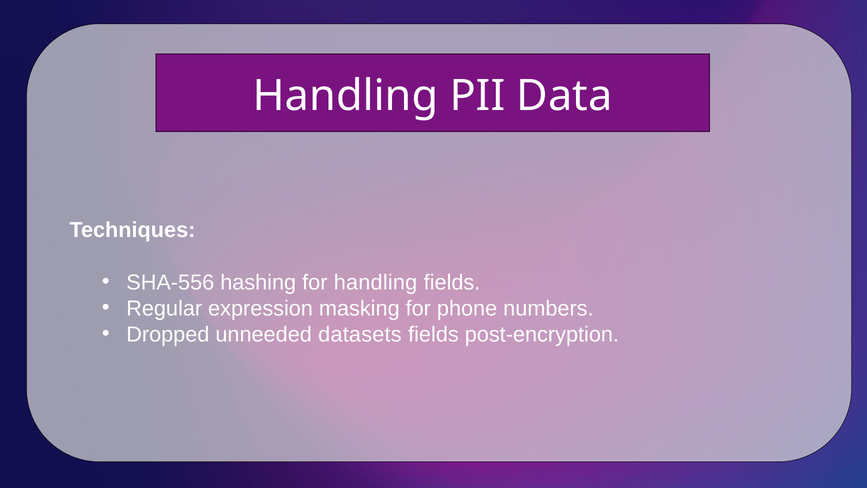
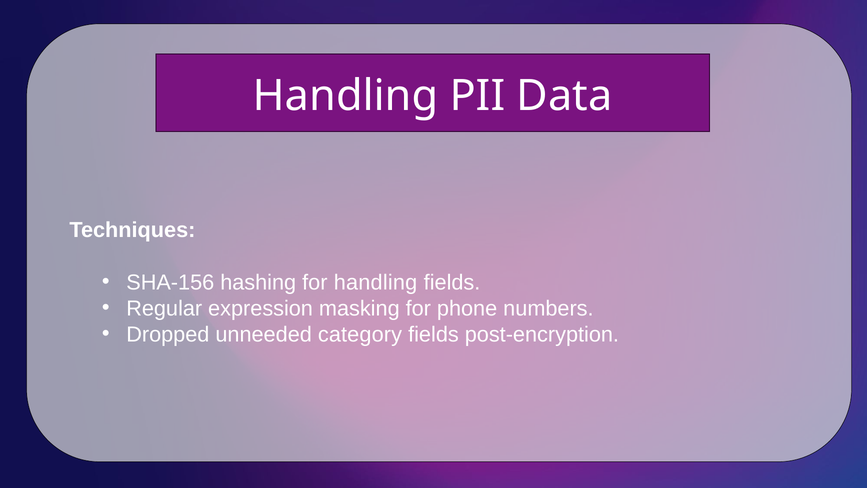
SHA-556: SHA-556 -> SHA-156
datasets: datasets -> category
